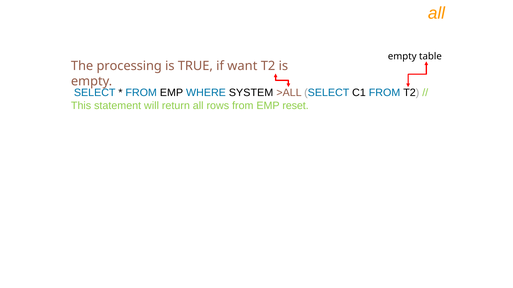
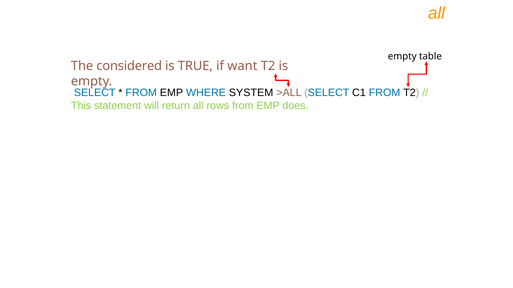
processing: processing -> considered
reset: reset -> does
